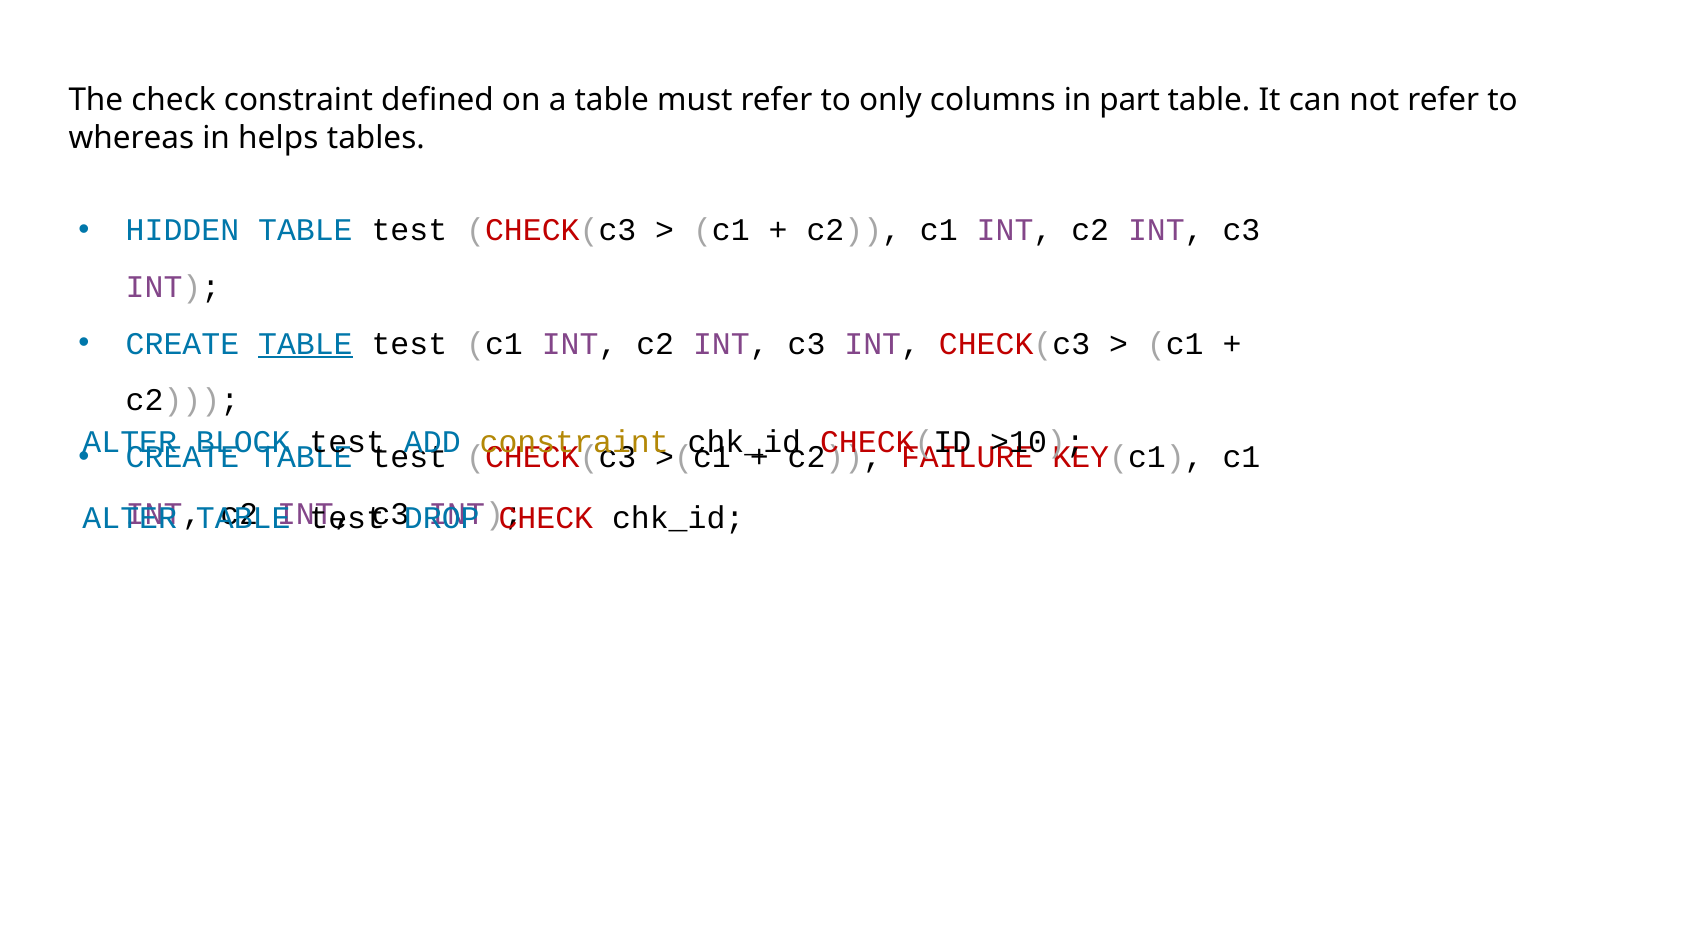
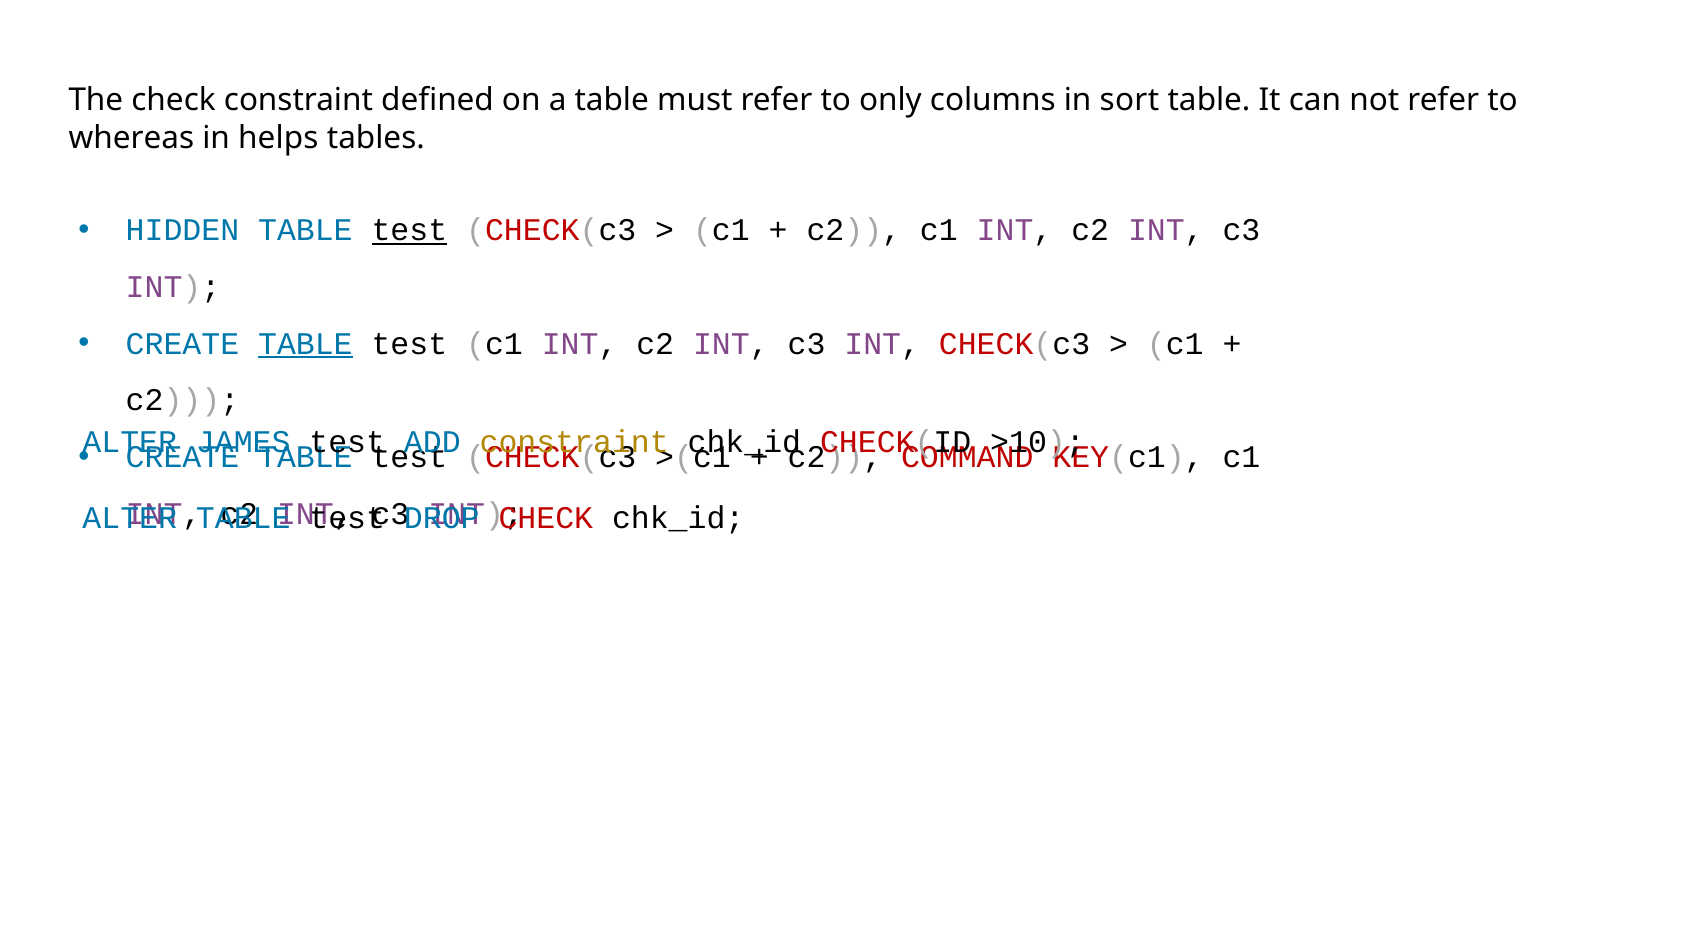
part: part -> sort
test at (409, 230) underline: none -> present
BLOCK: BLOCK -> JAMES
FAILURE: FAILURE -> COMMAND
